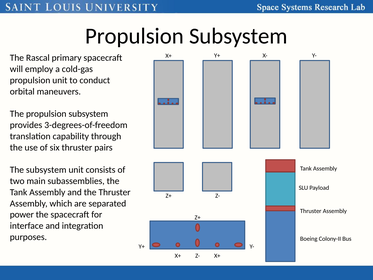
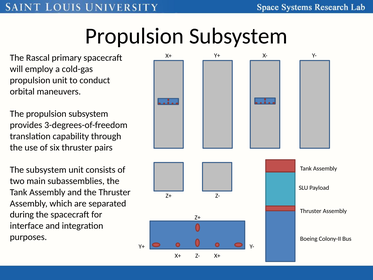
power: power -> during
